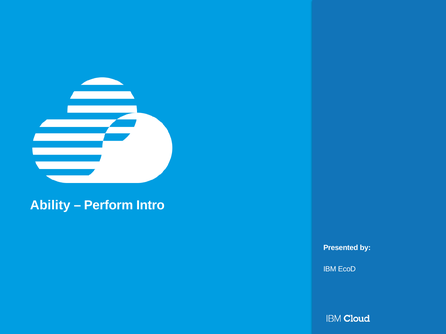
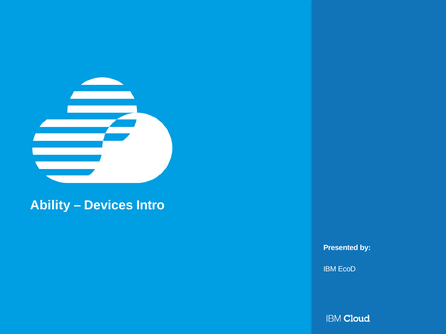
Perform: Perform -> Devices
